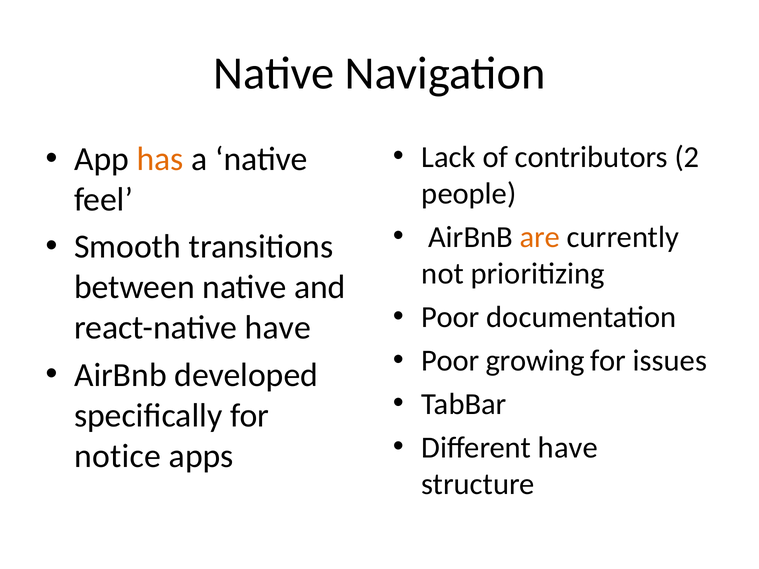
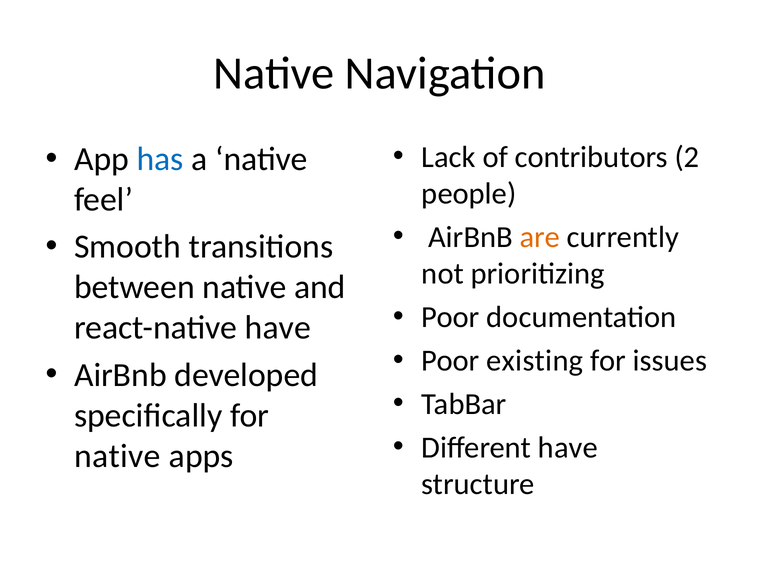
has colour: orange -> blue
growing: growing -> existing
notice at (117, 456): notice -> native
